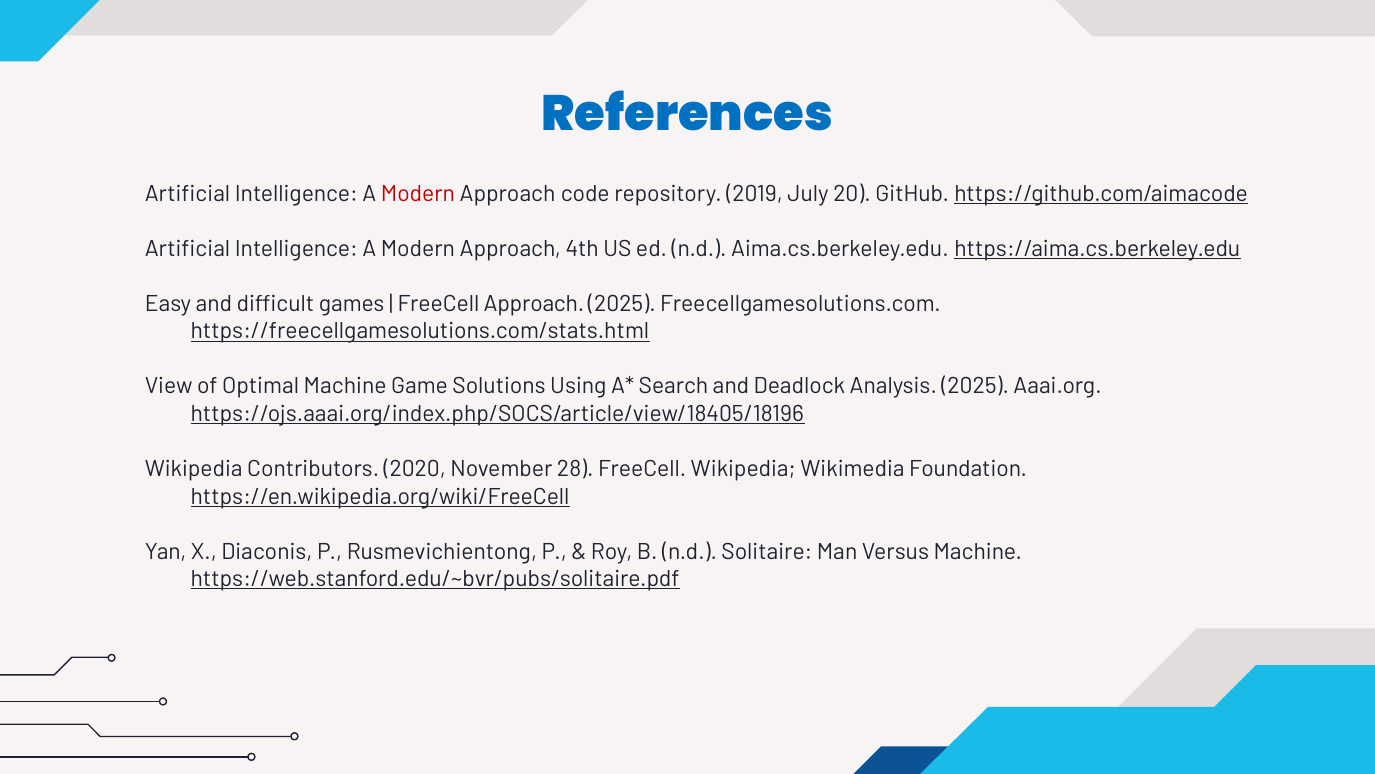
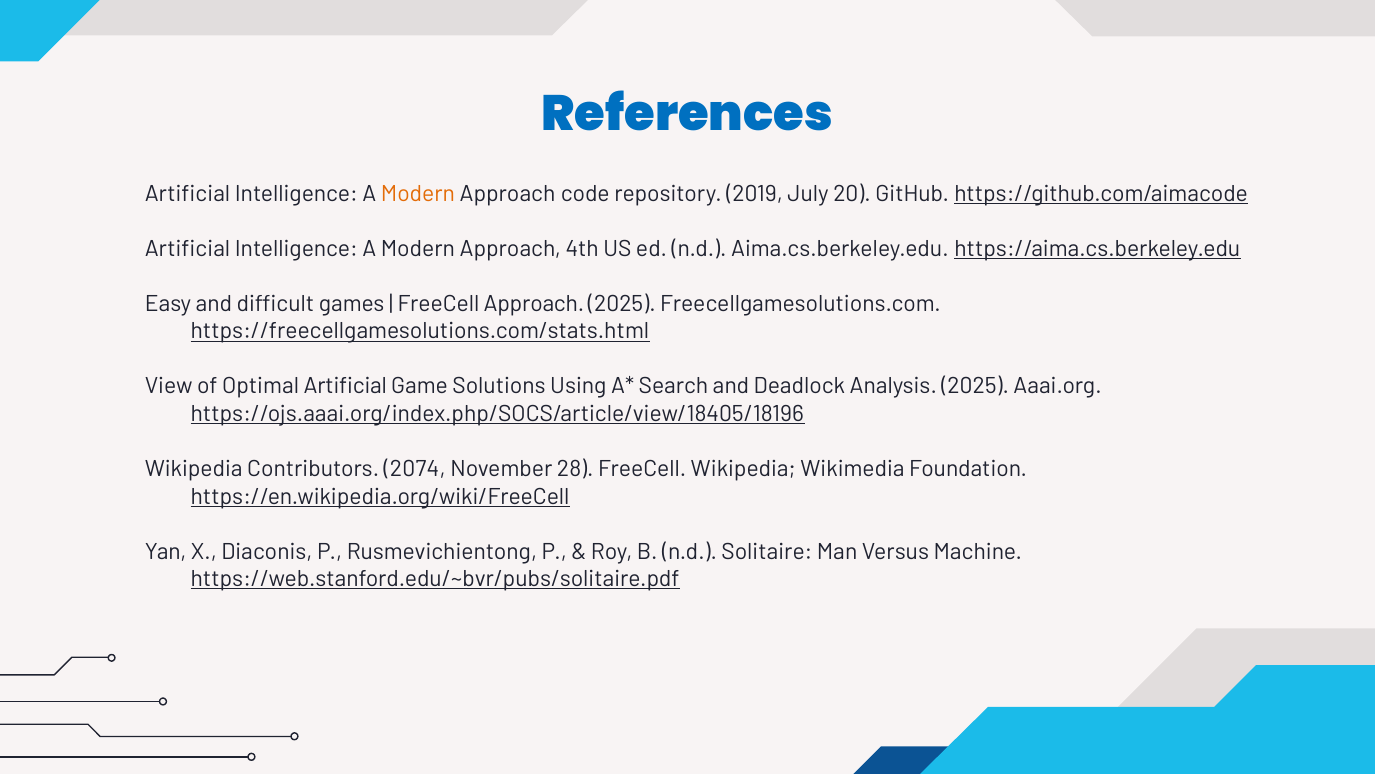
Modern at (418, 194) colour: red -> orange
Optimal Machine: Machine -> Artificial
2020: 2020 -> 2074
